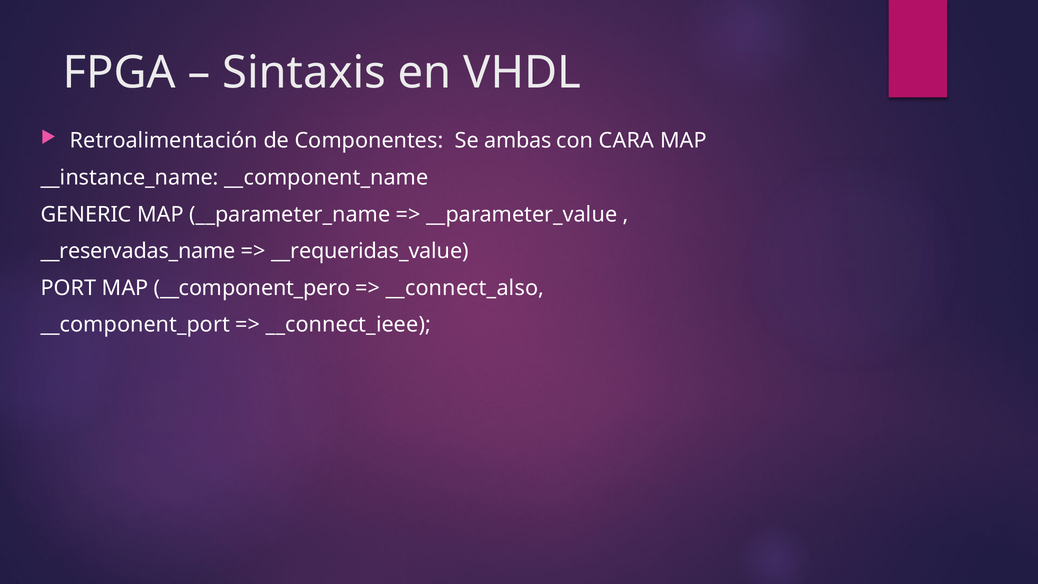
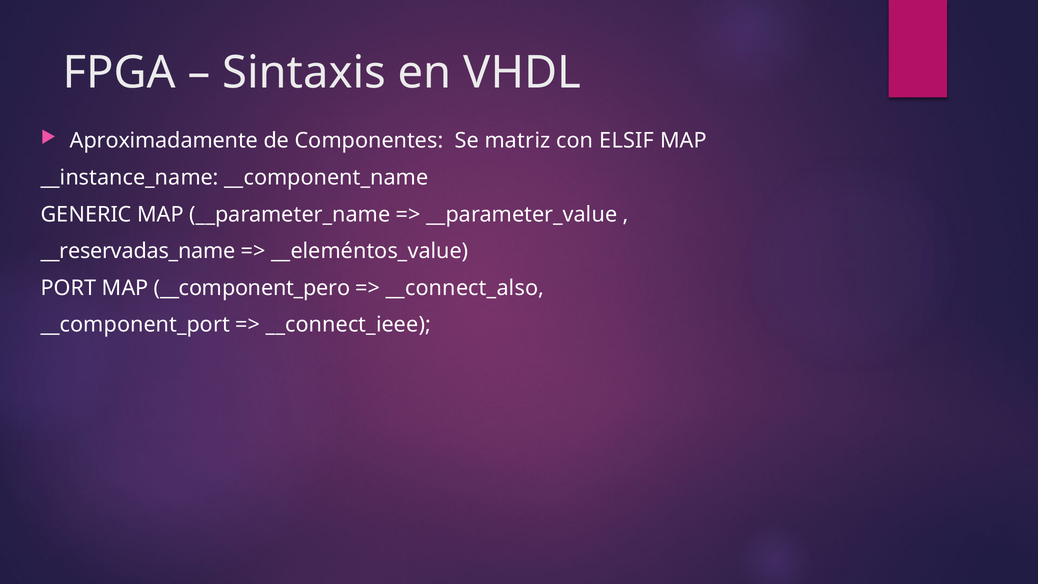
Retroalimentación: Retroalimentación -> Aproximadamente
ambas: ambas -> matriz
CARA: CARA -> ELSIF
__requeridas_value: __requeridas_value -> __eleméntos_value
